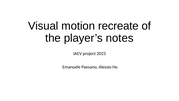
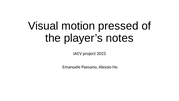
recreate: recreate -> pressed
